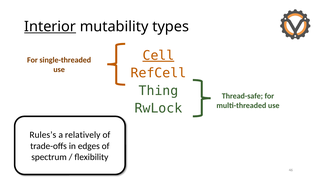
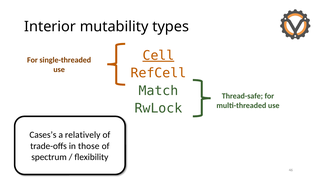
Interior underline: present -> none
Thing: Thing -> Match
Rules’s: Rules’s -> Cases’s
edges: edges -> those
